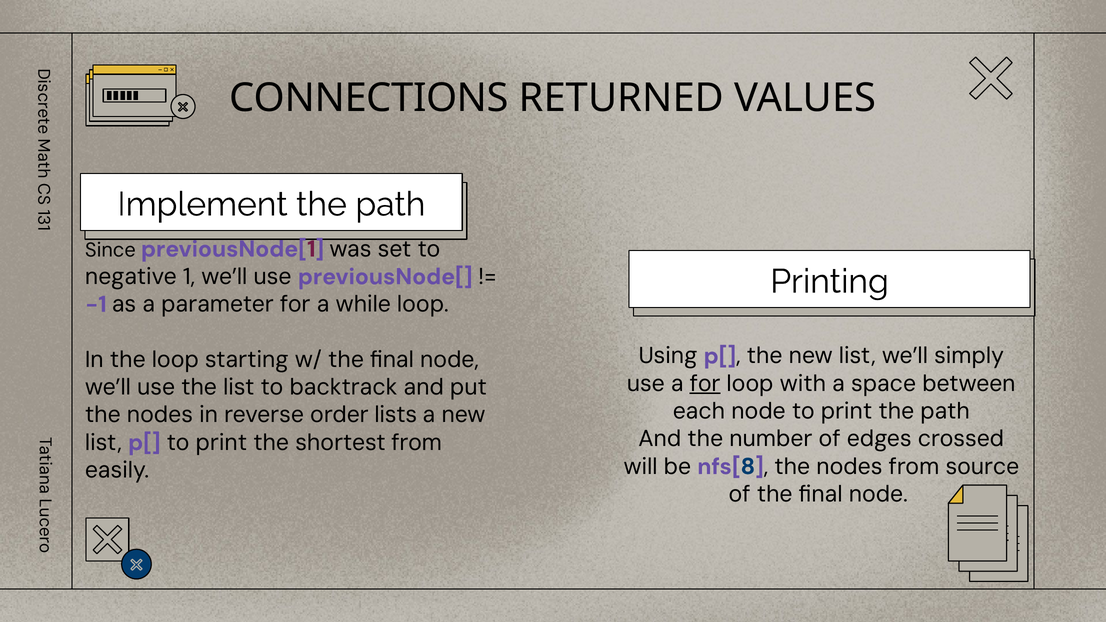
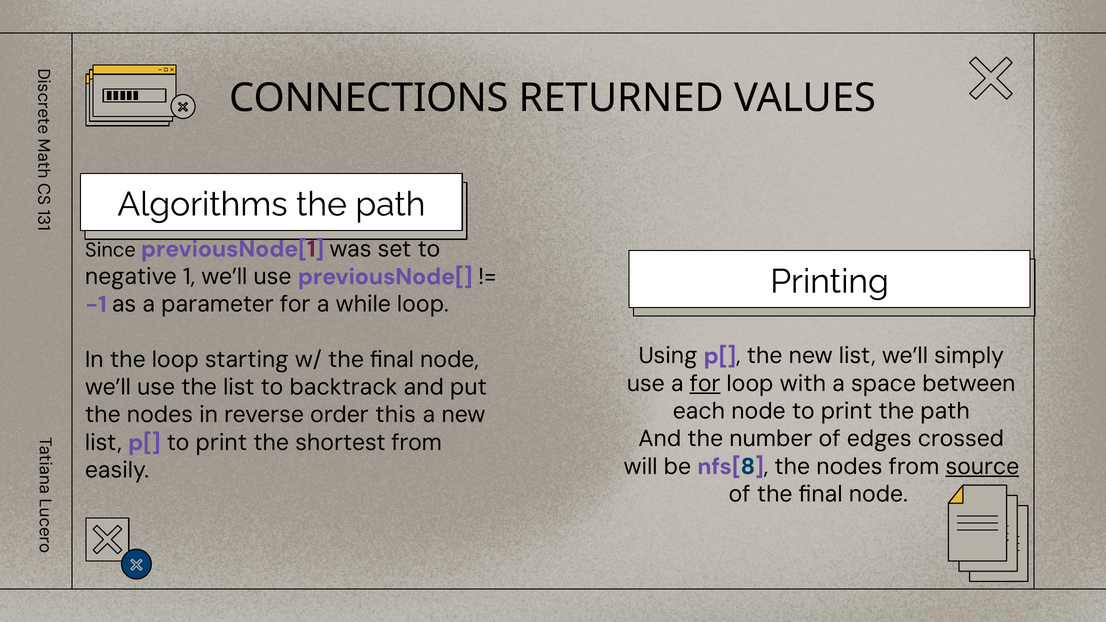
Implement: Implement -> Algorithms
lists: lists -> this
source underline: none -> present
